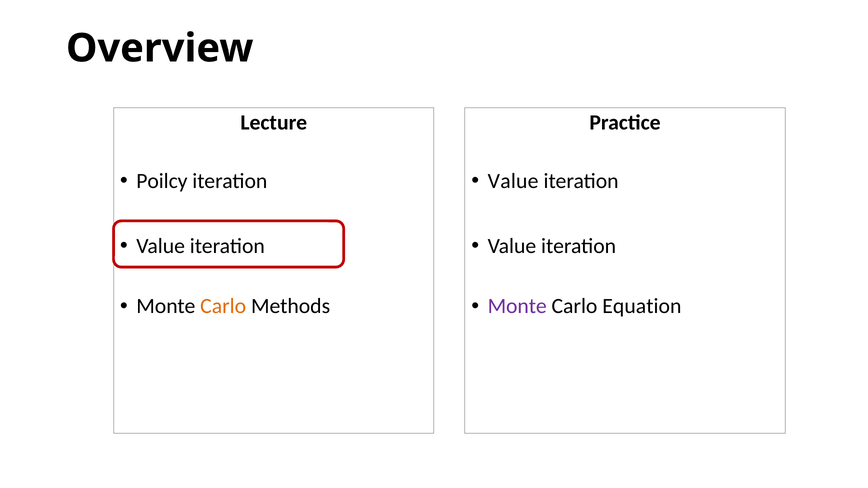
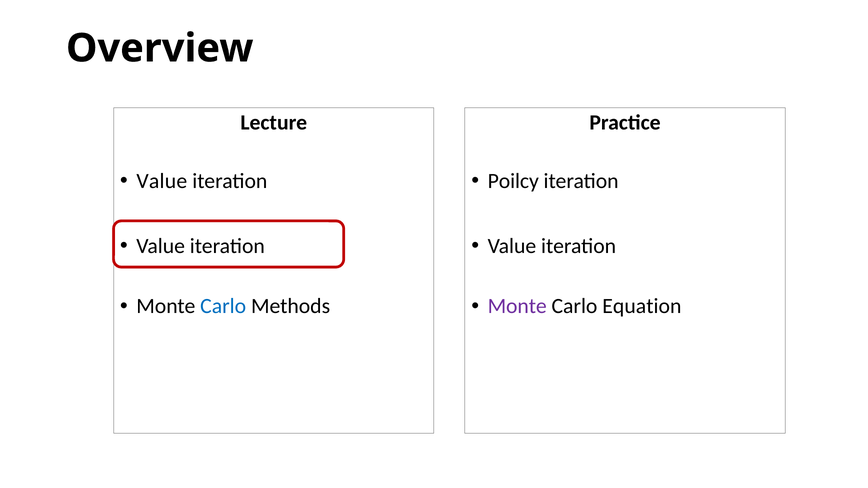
Poilcy at (162, 181): Poilcy -> Value
Value at (513, 181): Value -> Poilcy
Carlo at (223, 306) colour: orange -> blue
